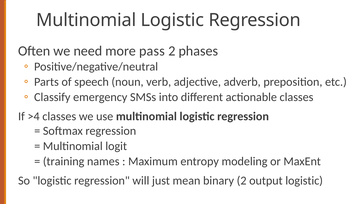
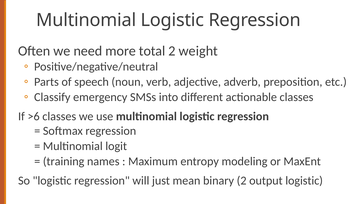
pass: pass -> total
phases: phases -> weight
>4: >4 -> >6
